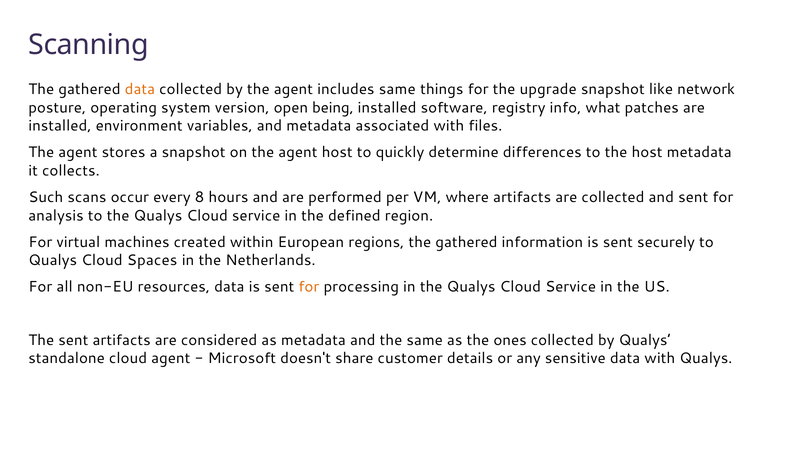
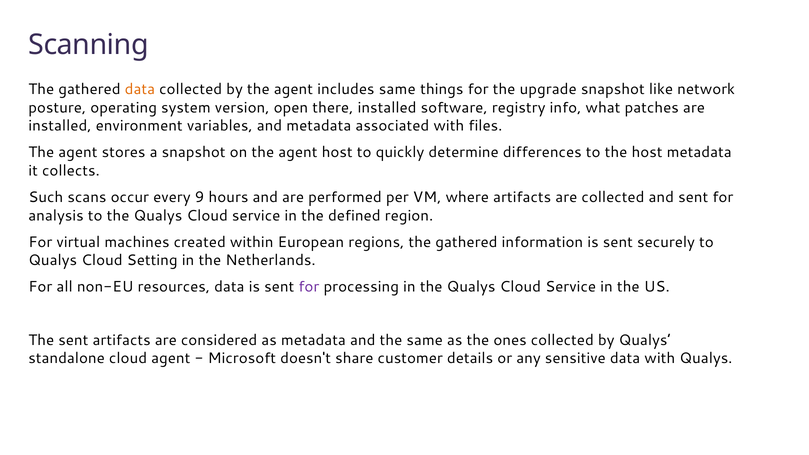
being: being -> there
8: 8 -> 9
Spaces: Spaces -> Setting
for at (309, 287) colour: orange -> purple
